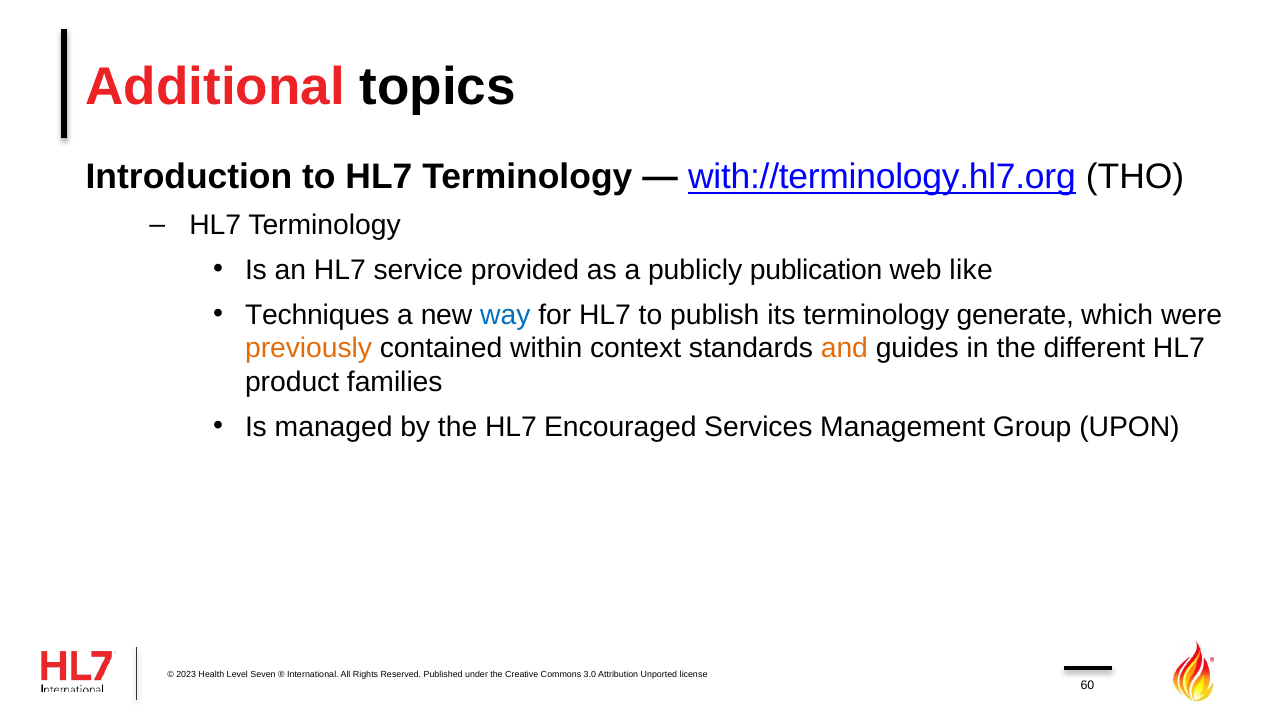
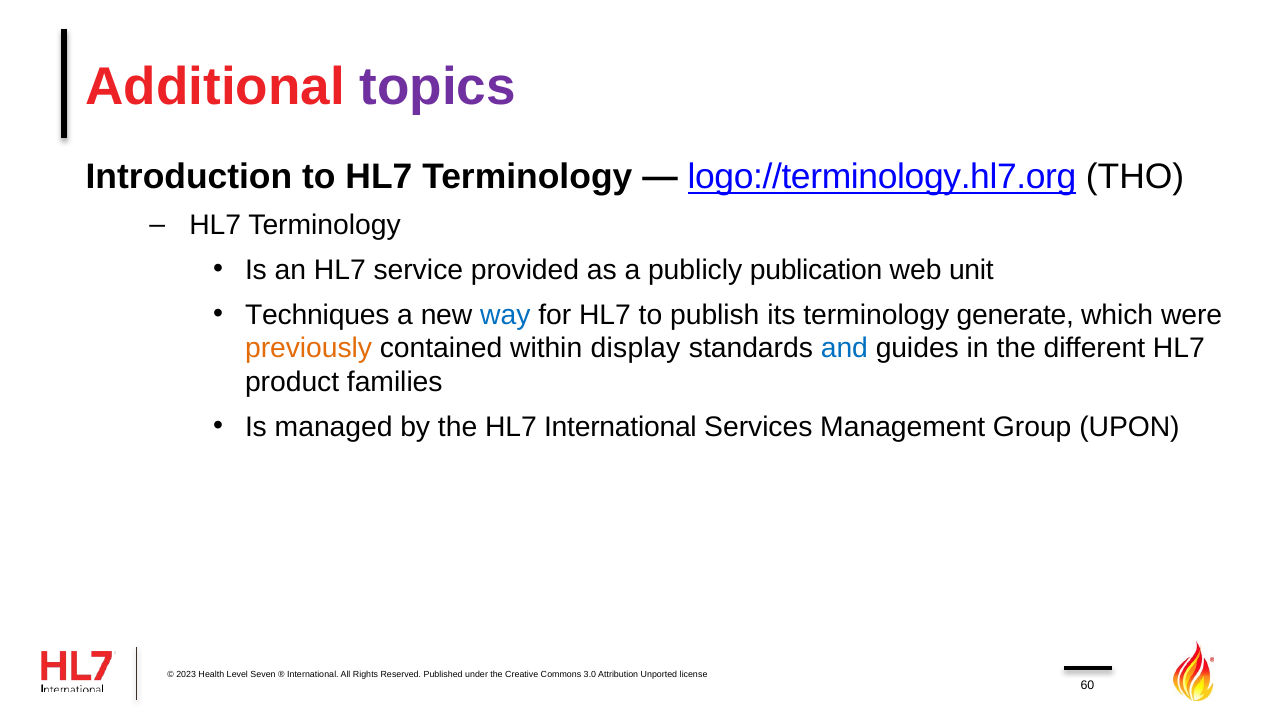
topics colour: black -> purple
with://terminology.hl7.org: with://terminology.hl7.org -> logo://terminology.hl7.org
like: like -> unit
context: context -> display
and colour: orange -> blue
HL7 Encouraged: Encouraged -> International
